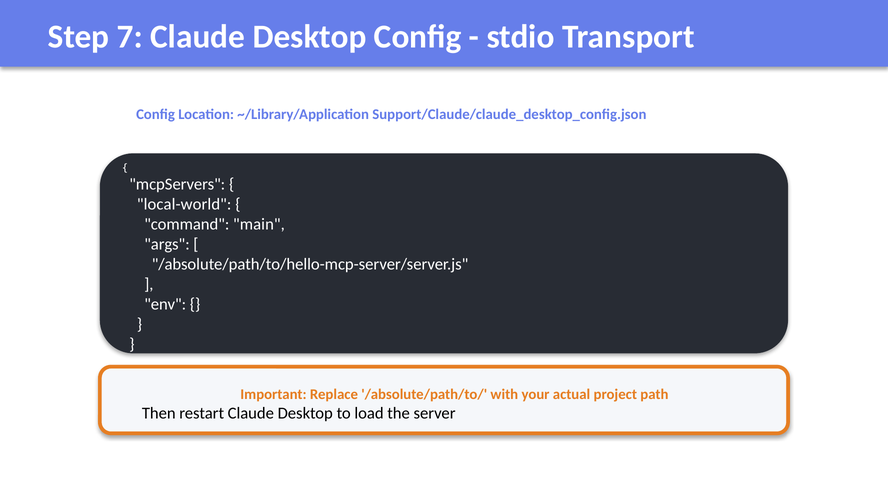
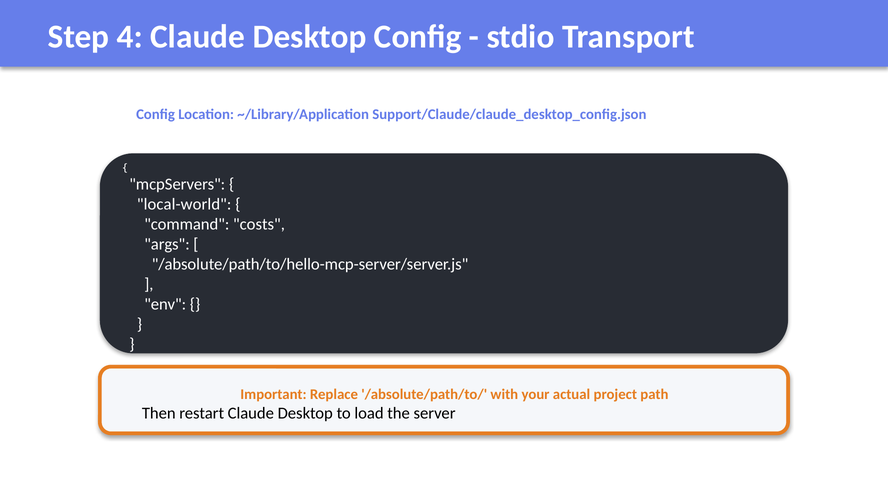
7: 7 -> 4
main: main -> costs
